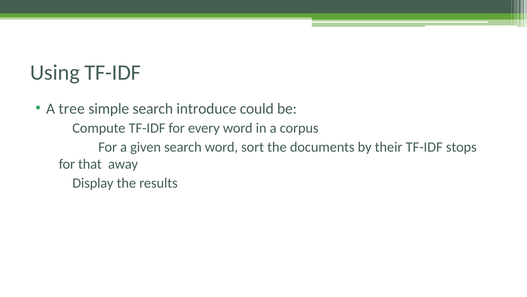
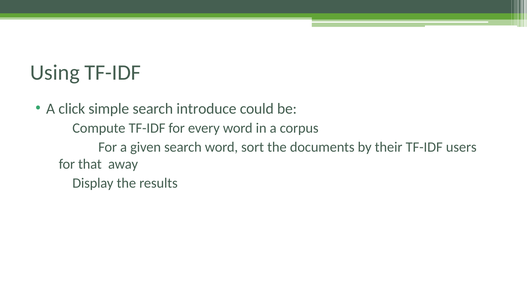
tree: tree -> click
stops: stops -> users
